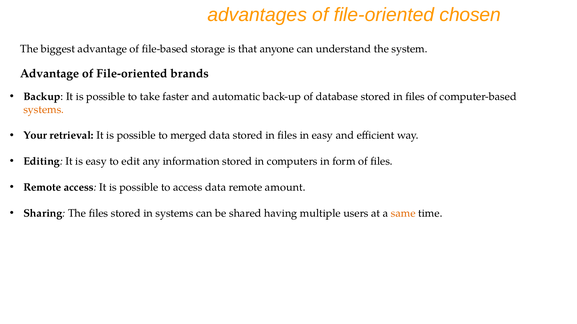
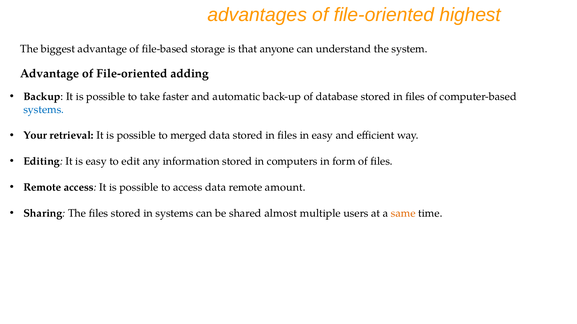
chosen: chosen -> highest
brands: brands -> adding
systems at (44, 110) colour: orange -> blue
having: having -> almost
